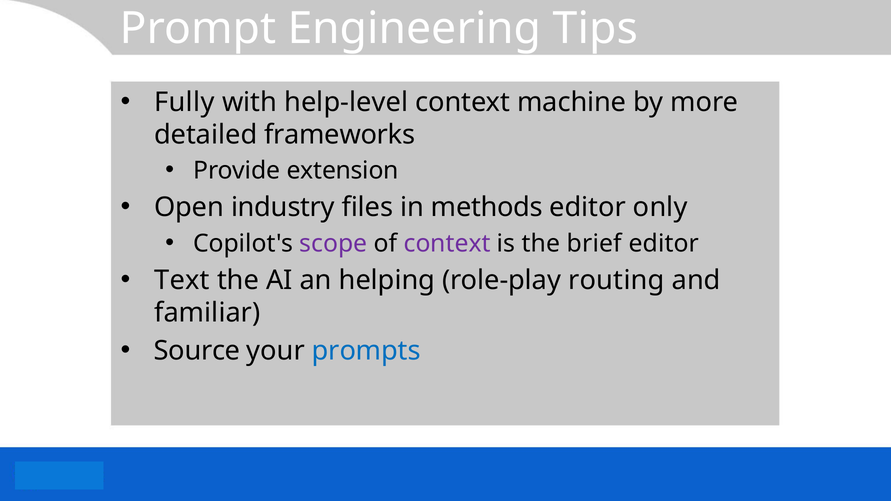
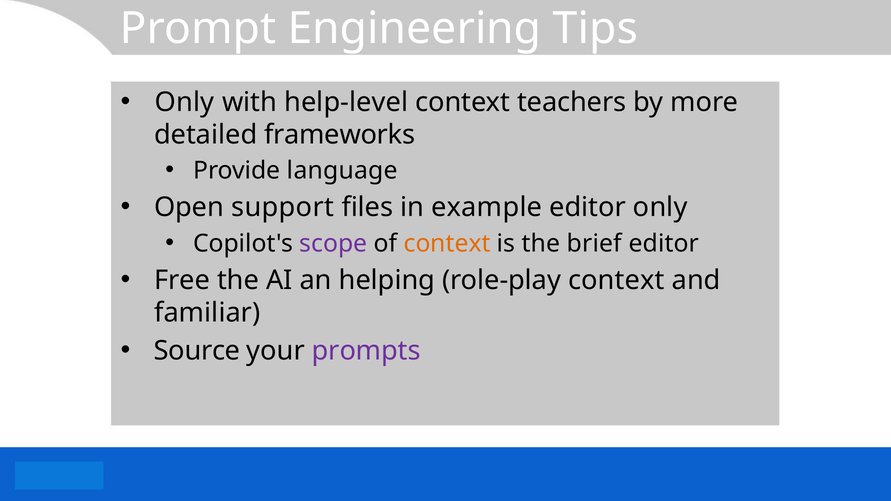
Fully at (184, 102): Fully -> Only
machine: machine -> teachers
extension: extension -> language
industry: industry -> support
methods: methods -> example
context at (447, 243) colour: purple -> orange
Text: Text -> Free
role-play routing: routing -> context
prompts colour: blue -> purple
